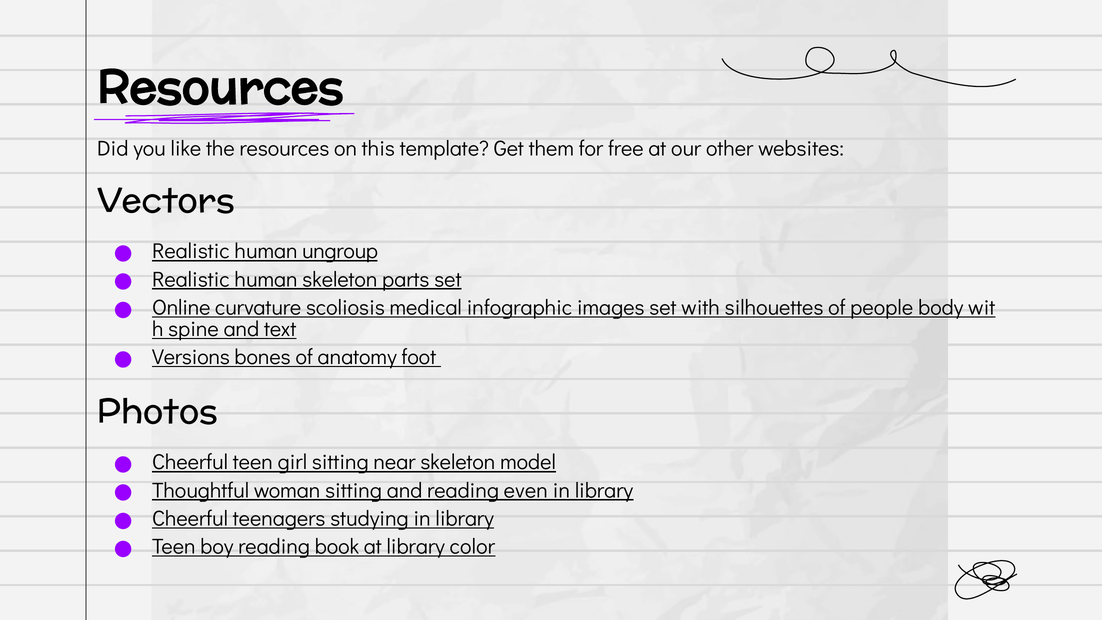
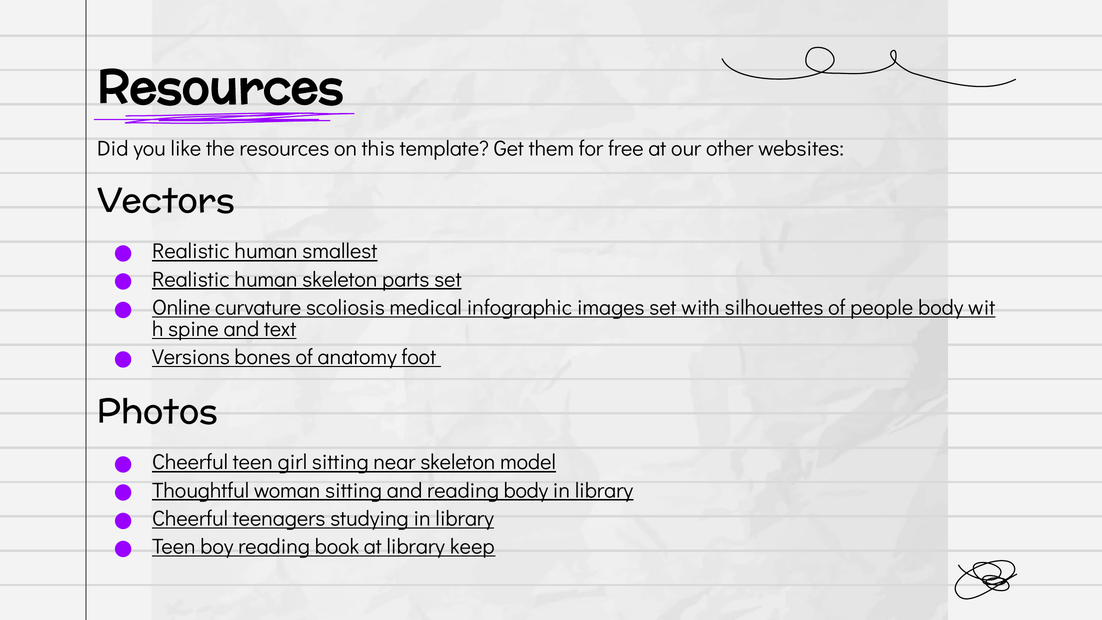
ungroup: ungroup -> smallest
reading even: even -> body
color: color -> keep
